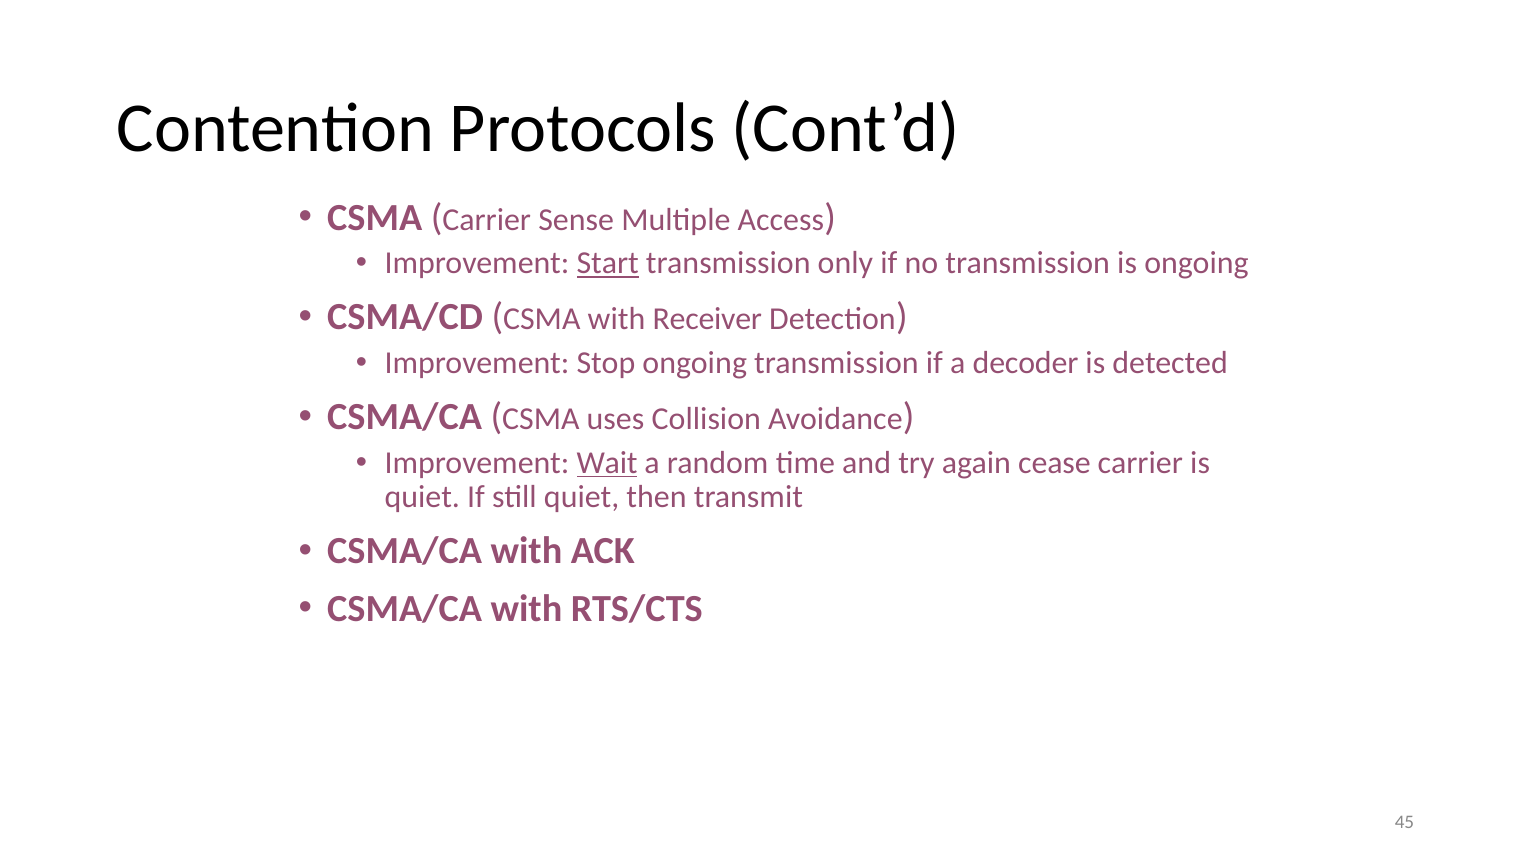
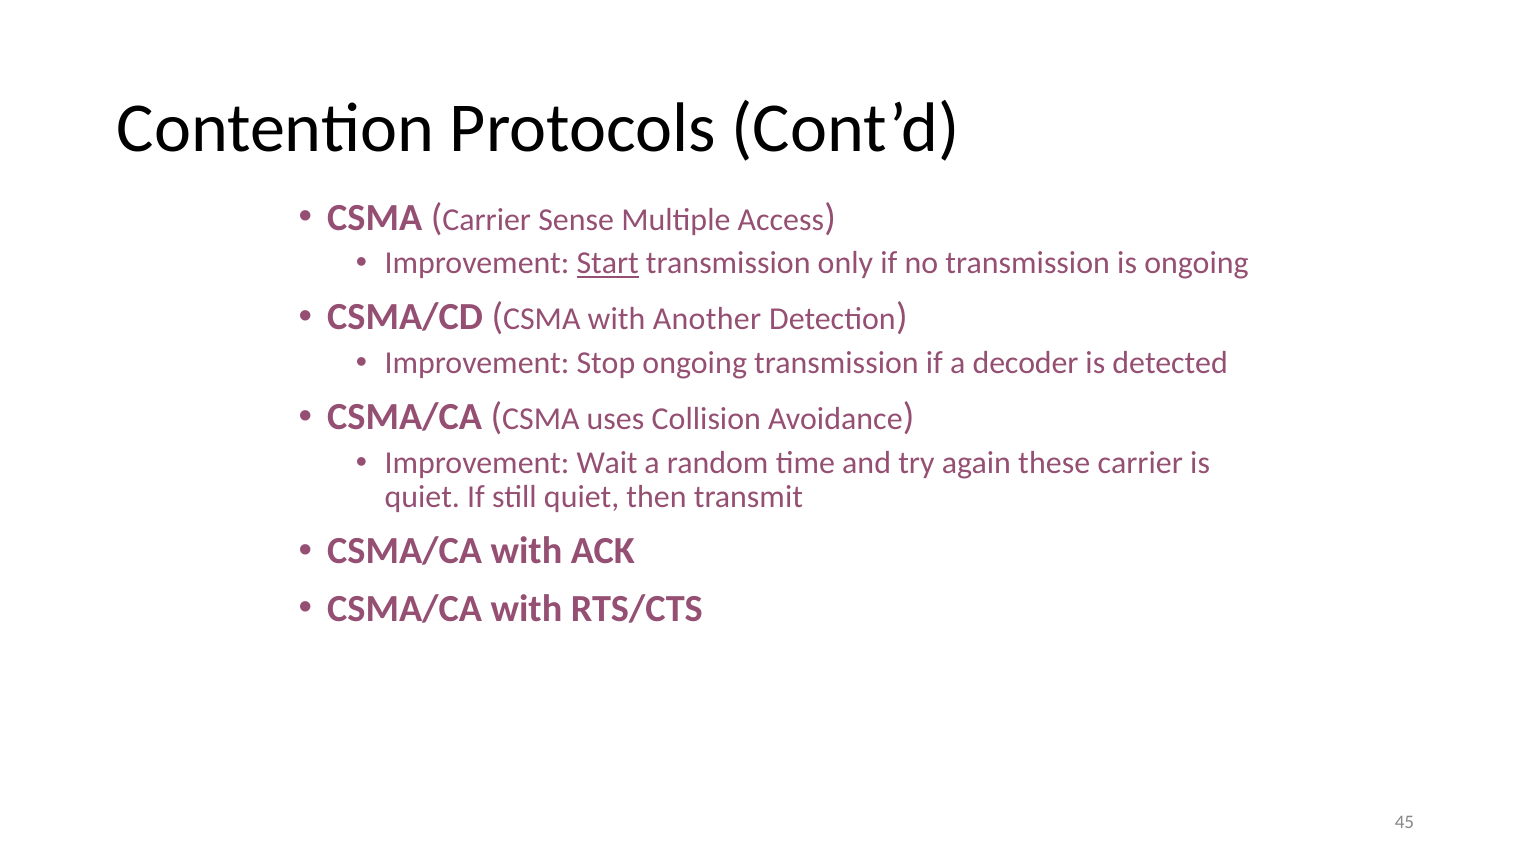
Receiver: Receiver -> Another
Wait underline: present -> none
cease: cease -> these
